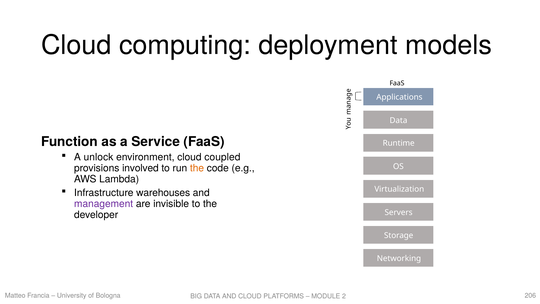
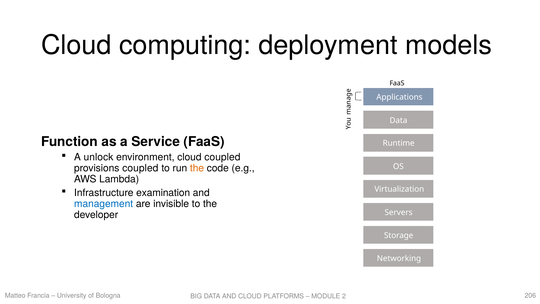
provisions involved: involved -> coupled
warehouses: warehouses -> examination
management colour: purple -> blue
